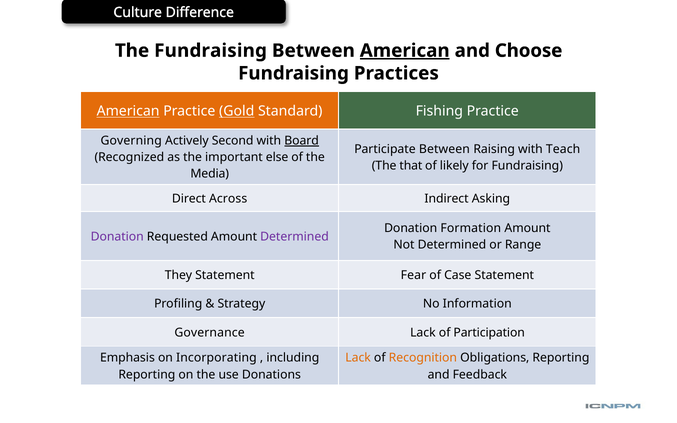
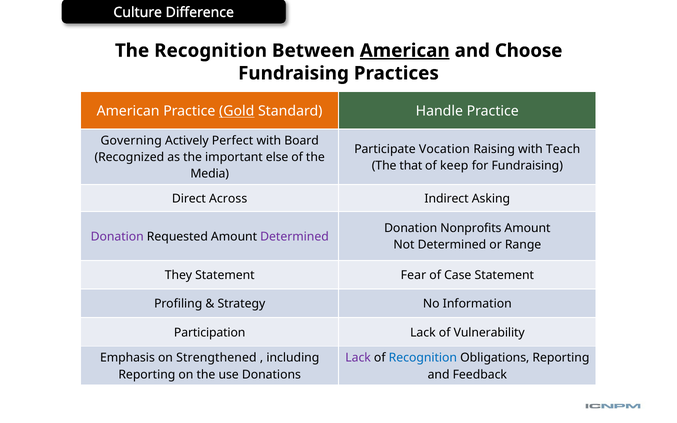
The Fundraising: Fundraising -> Recognition
American at (128, 111) underline: present -> none
Fishing: Fishing -> Handle
Second: Second -> Perfect
Board underline: present -> none
Participate Between: Between -> Vocation
likely: likely -> keep
Formation: Formation -> Nonprofits
Governance: Governance -> Participation
Participation: Participation -> Vulnerability
Incorporating: Incorporating -> Strengthened
Lack at (358, 358) colour: orange -> purple
Recognition at (423, 358) colour: orange -> blue
